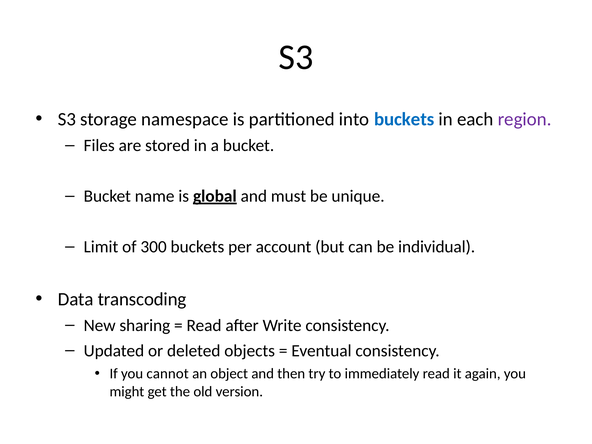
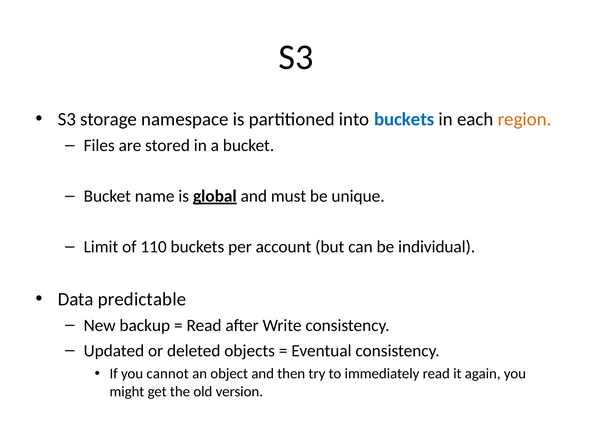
region colour: purple -> orange
300: 300 -> 110
transcoding: transcoding -> predictable
sharing: sharing -> backup
